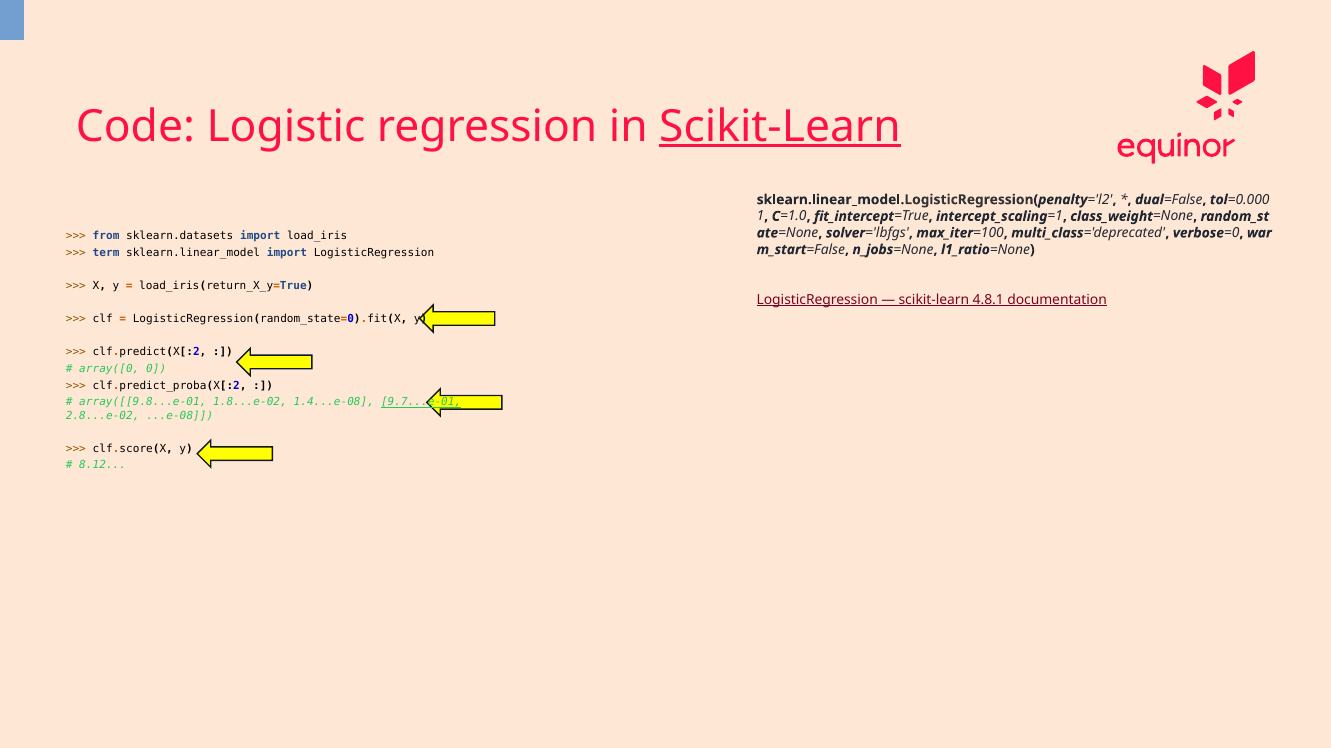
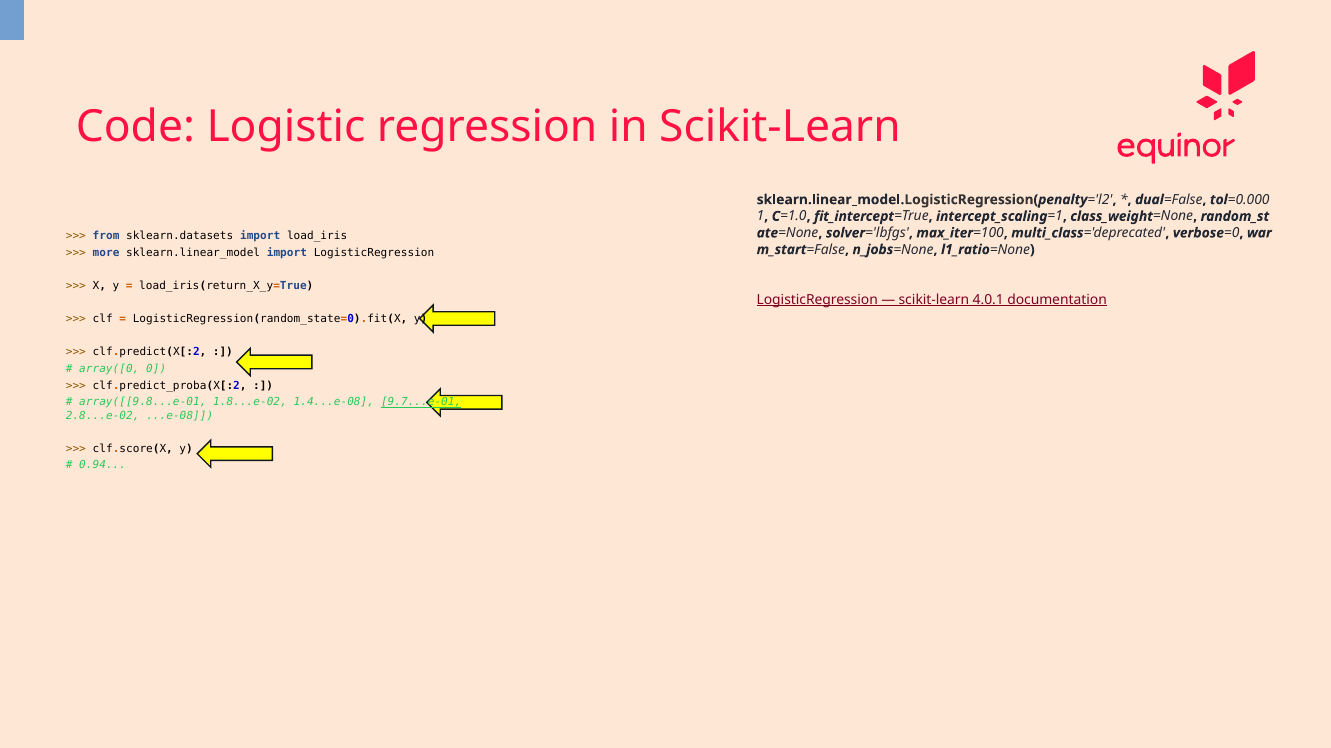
Scikit-Learn at (780, 127) underline: present -> none
term: term -> more
4.8.1: 4.8.1 -> 4.0.1
8.12: 8.12 -> 0.94
